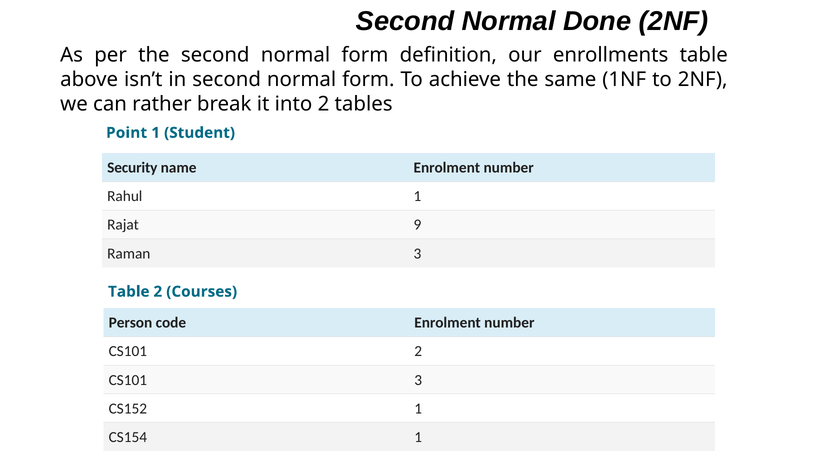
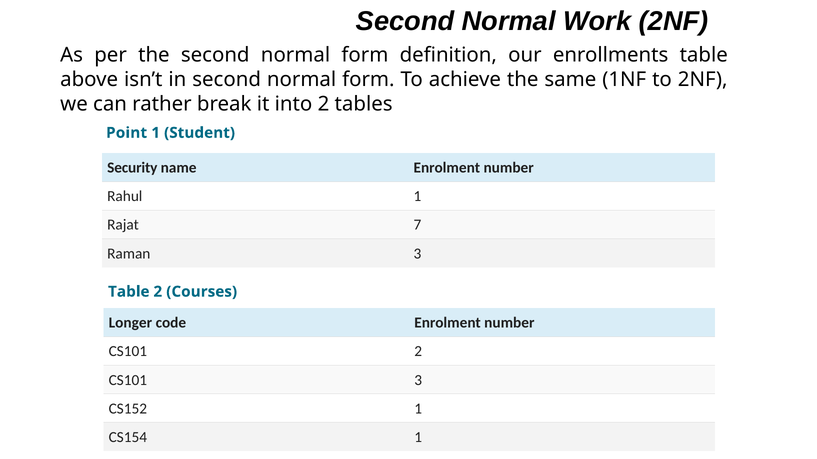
Done: Done -> Work
9: 9 -> 7
Person: Person -> Longer
